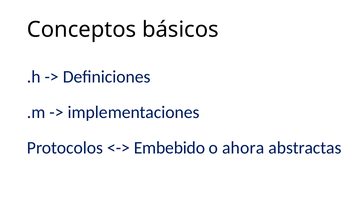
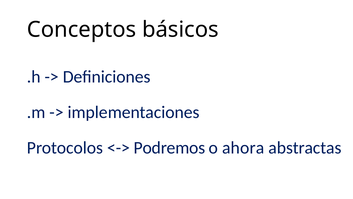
Embebido: Embebido -> Podremos
